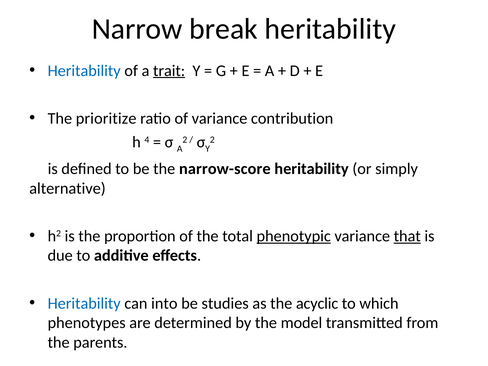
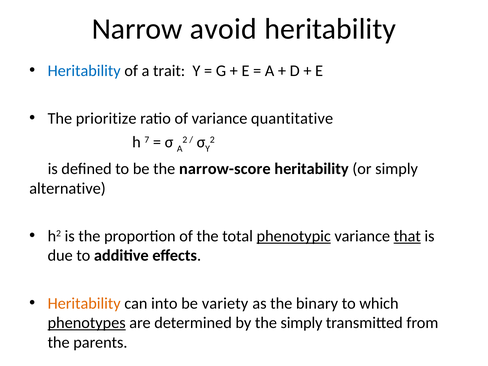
break: break -> avoid
trait underline: present -> none
contribution: contribution -> quantitative
4: 4 -> 7
Heritability at (84, 303) colour: blue -> orange
studies: studies -> variety
acyclic: acyclic -> binary
phenotypes underline: none -> present
the model: model -> simply
